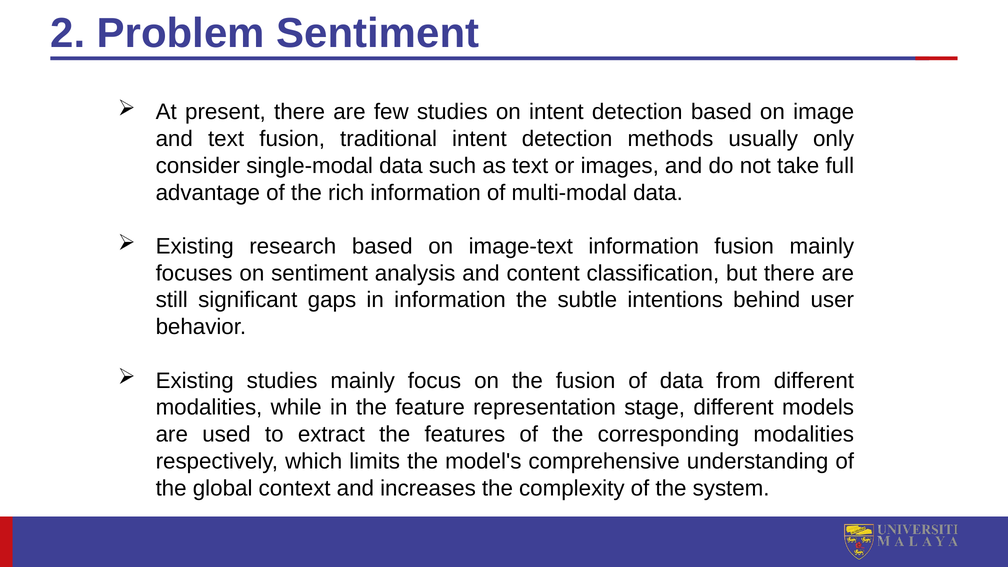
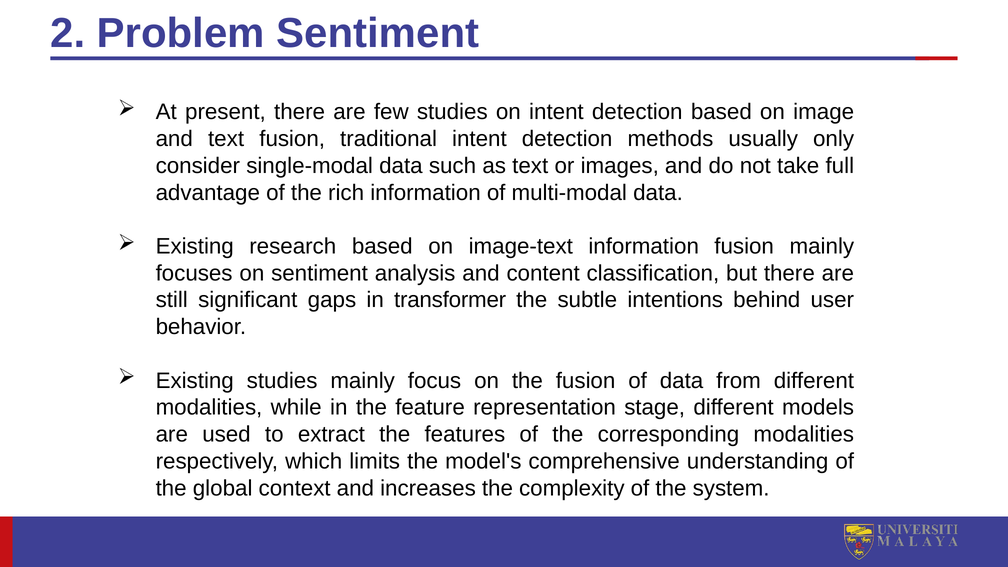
in information: information -> transformer
